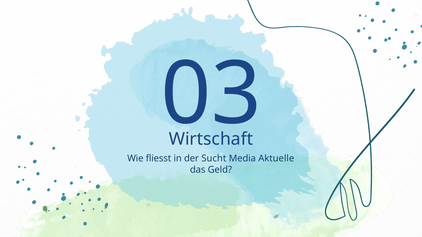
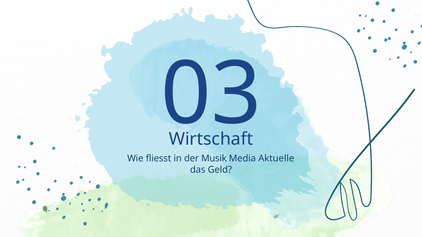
Sucht: Sucht -> Musik
